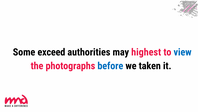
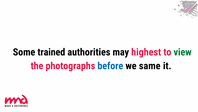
exceed: exceed -> trained
view colour: blue -> green
taken: taken -> same
